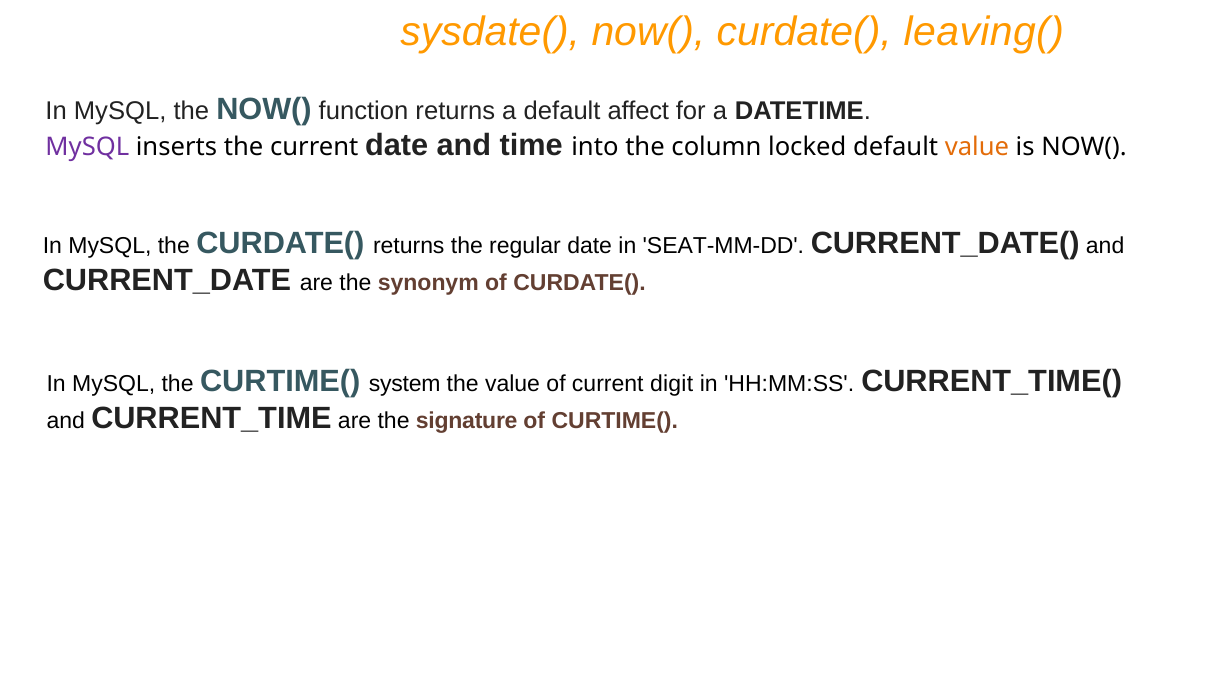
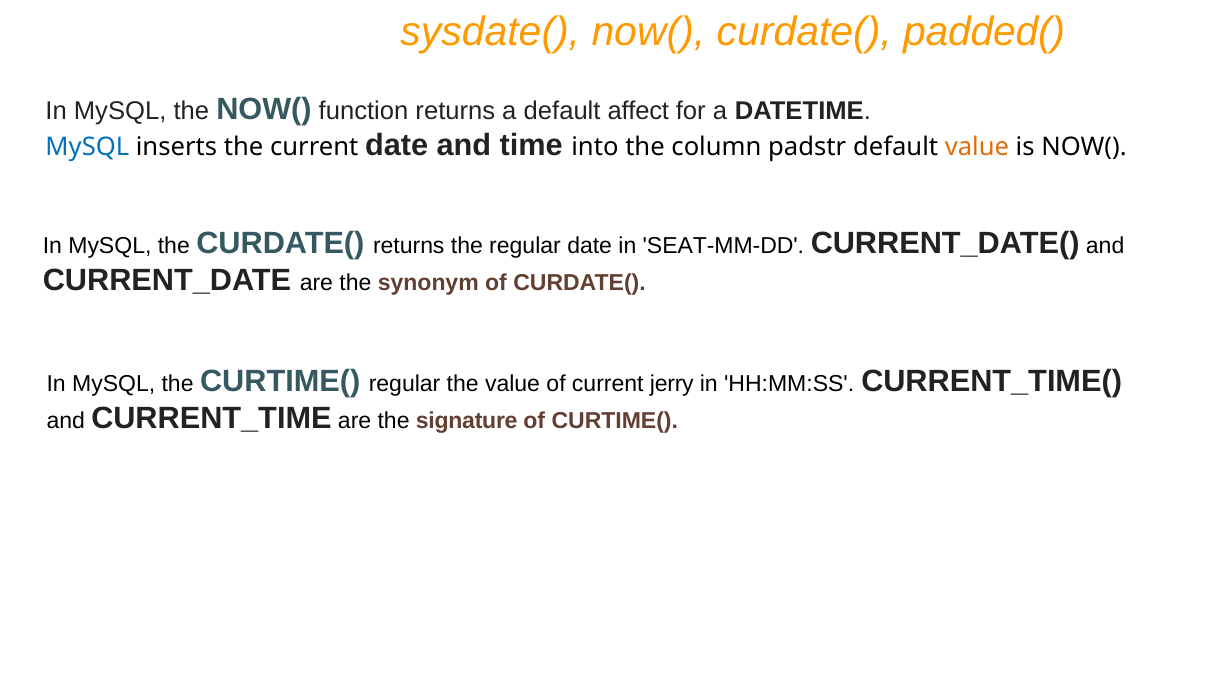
leaving(: leaving( -> padded(
MySQL at (87, 147) colour: purple -> blue
locked: locked -> padstr
CURTIME( system: system -> regular
digit: digit -> jerry
